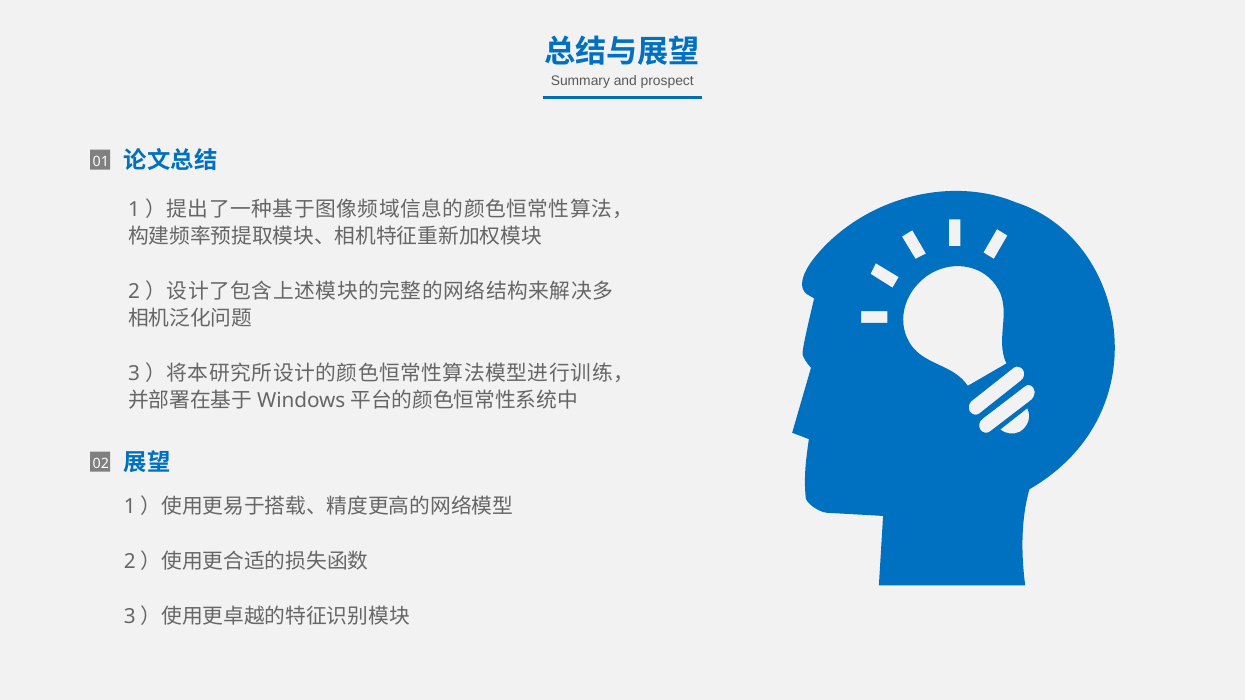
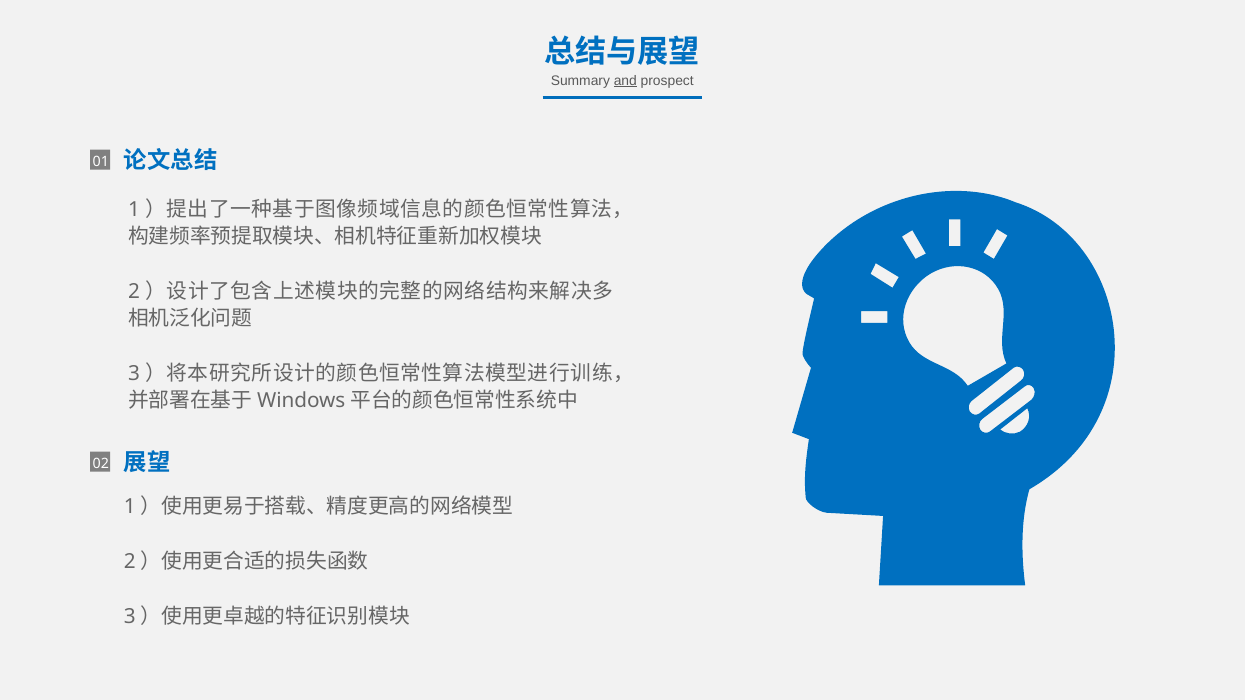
and underline: none -> present
